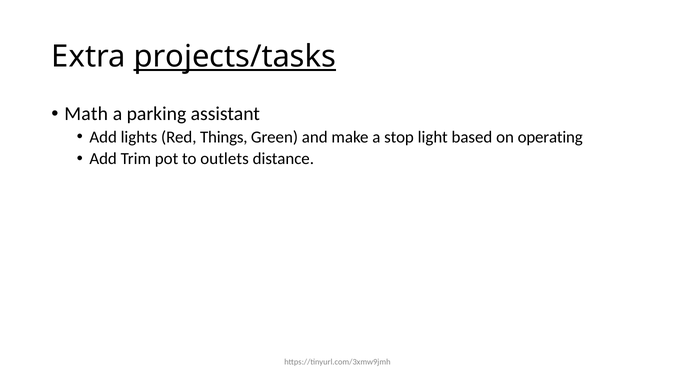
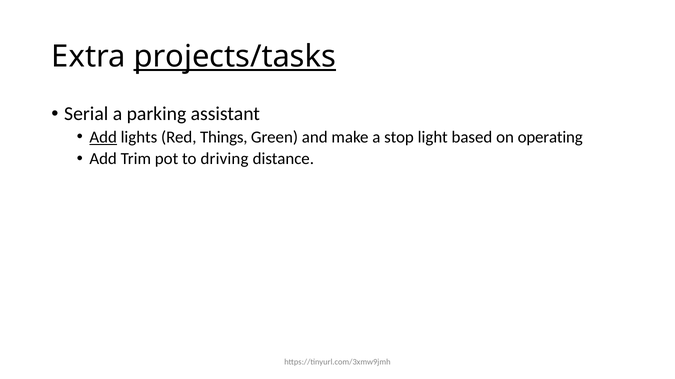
Math: Math -> Serial
Add at (103, 137) underline: none -> present
outlets: outlets -> driving
